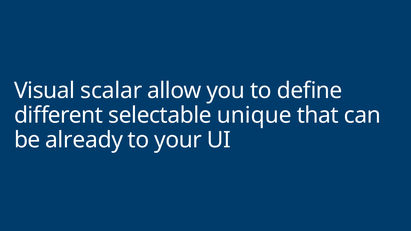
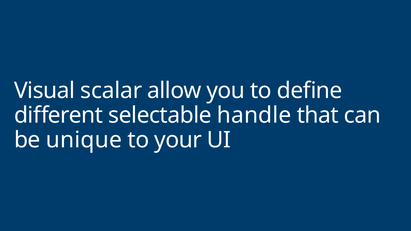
unique: unique -> handle
already: already -> unique
